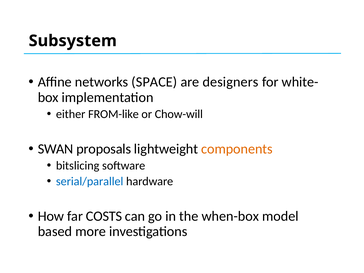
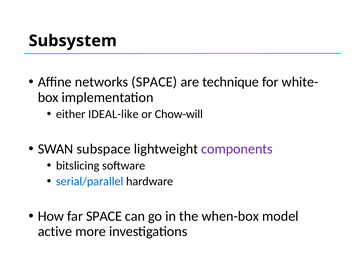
designers: designers -> technique
FROM-like: FROM-like -> IDEAL-like
proposals: proposals -> subspace
components colour: orange -> purple
far COSTS: COSTS -> SPACE
based: based -> active
